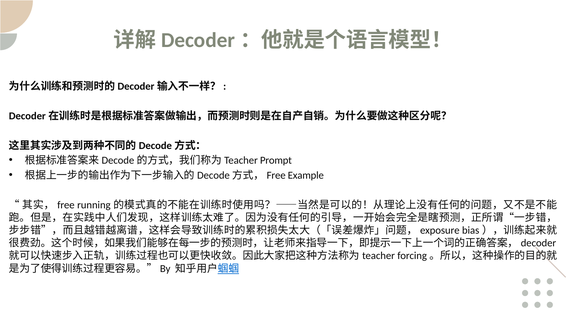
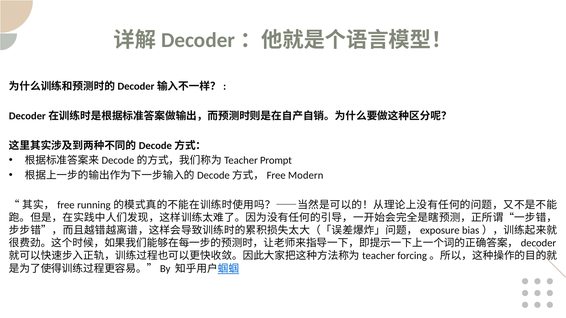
Example: Example -> Modern
